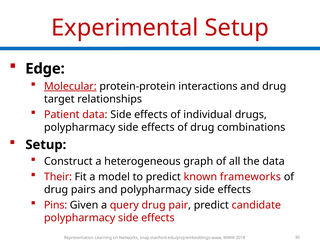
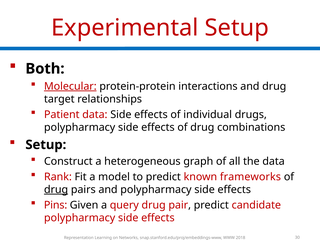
Edge: Edge -> Both
Their: Their -> Rank
drug at (56, 190) underline: none -> present
